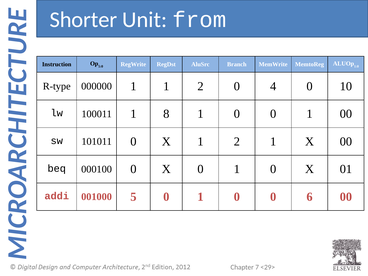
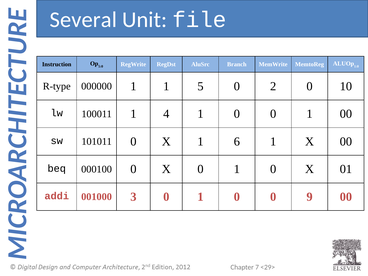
Shorter: Shorter -> Several
from: from -> file
1 1 2: 2 -> 5
4: 4 -> 2
8: 8 -> 4
X 1 2: 2 -> 6
5: 5 -> 3
6: 6 -> 9
